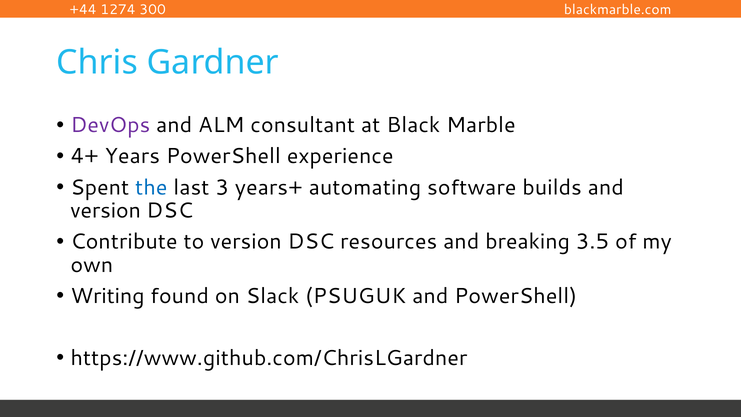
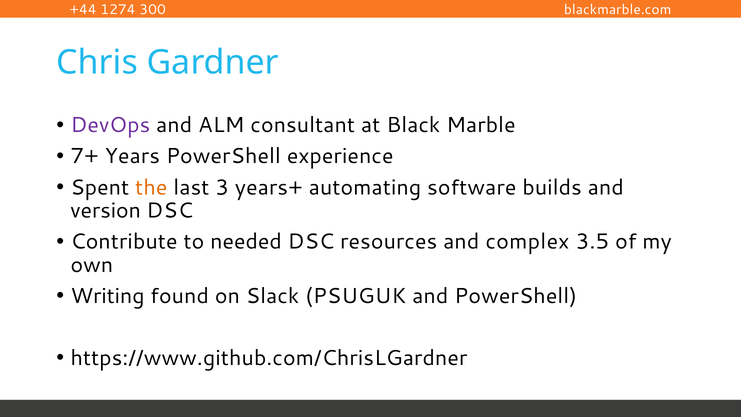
4+: 4+ -> 7+
the colour: blue -> orange
to version: version -> needed
breaking: breaking -> complex
